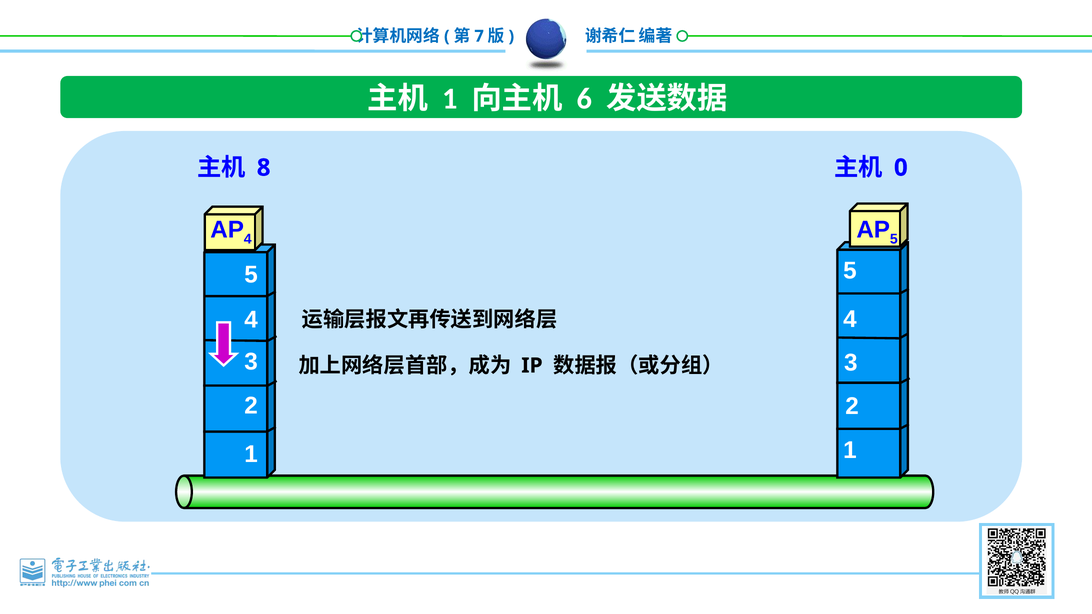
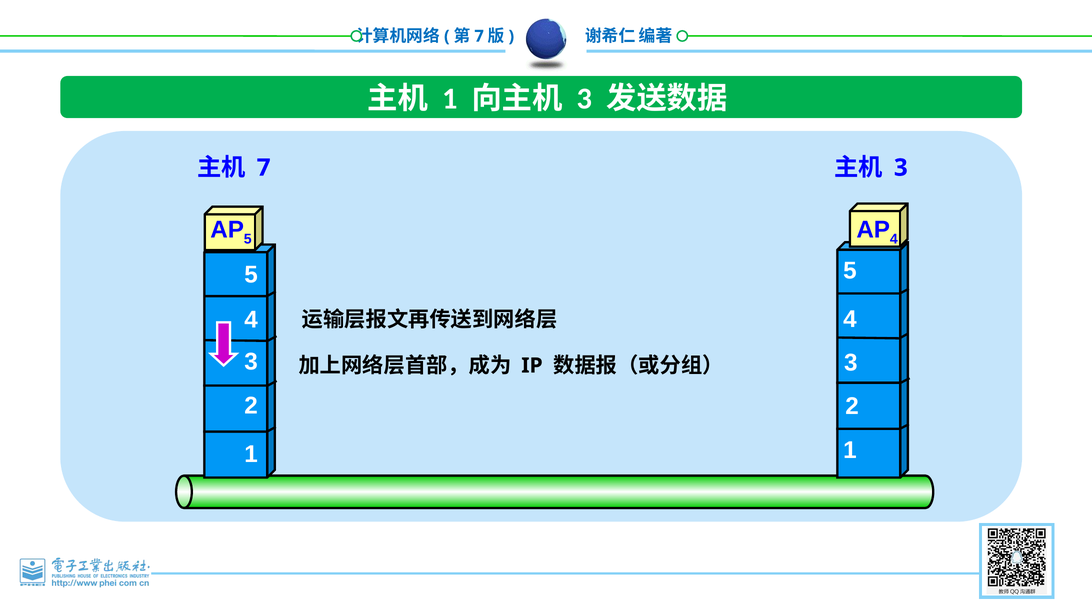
6 at (584, 99): 6 -> 3
8 at (264, 168): 8 -> 7
0 at (901, 168): 0 -> 3
4 at (248, 239): 4 -> 5
5 at (894, 239): 5 -> 4
